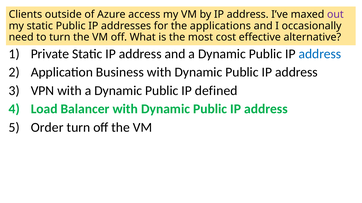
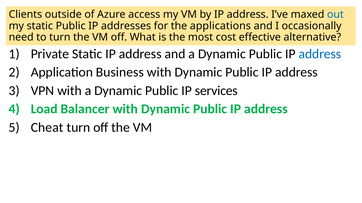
out colour: purple -> blue
defined: defined -> services
Order: Order -> Cheat
